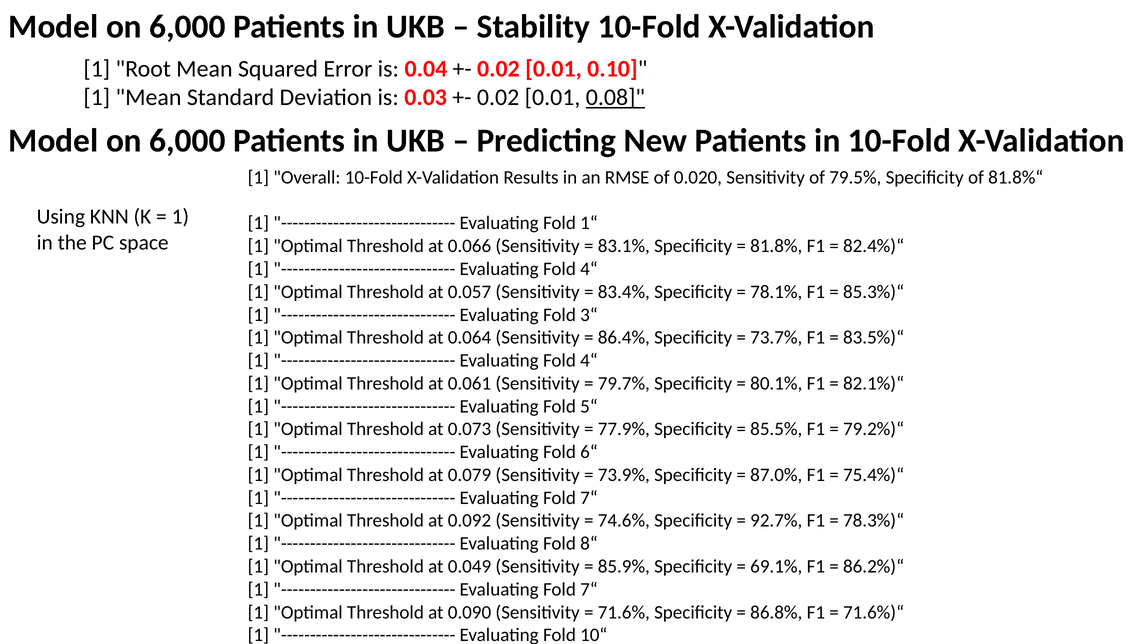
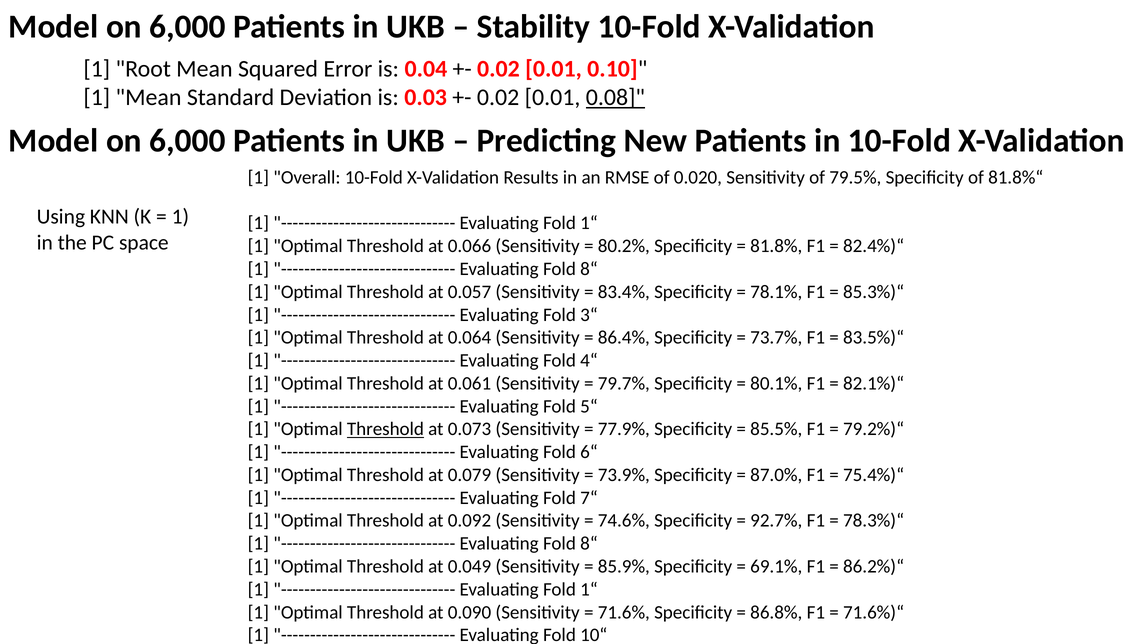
83.1%: 83.1% -> 80.2%
4“ at (589, 269): 4“ -> 8“
Threshold at (385, 430) underline: none -> present
7“ at (589, 590): 7“ -> 1“
